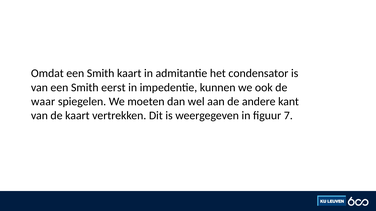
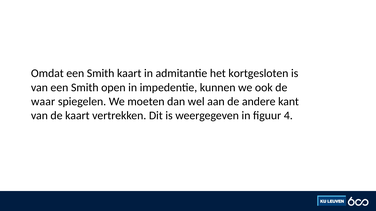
condensator: condensator -> kortgesloten
eerst: eerst -> open
7: 7 -> 4
